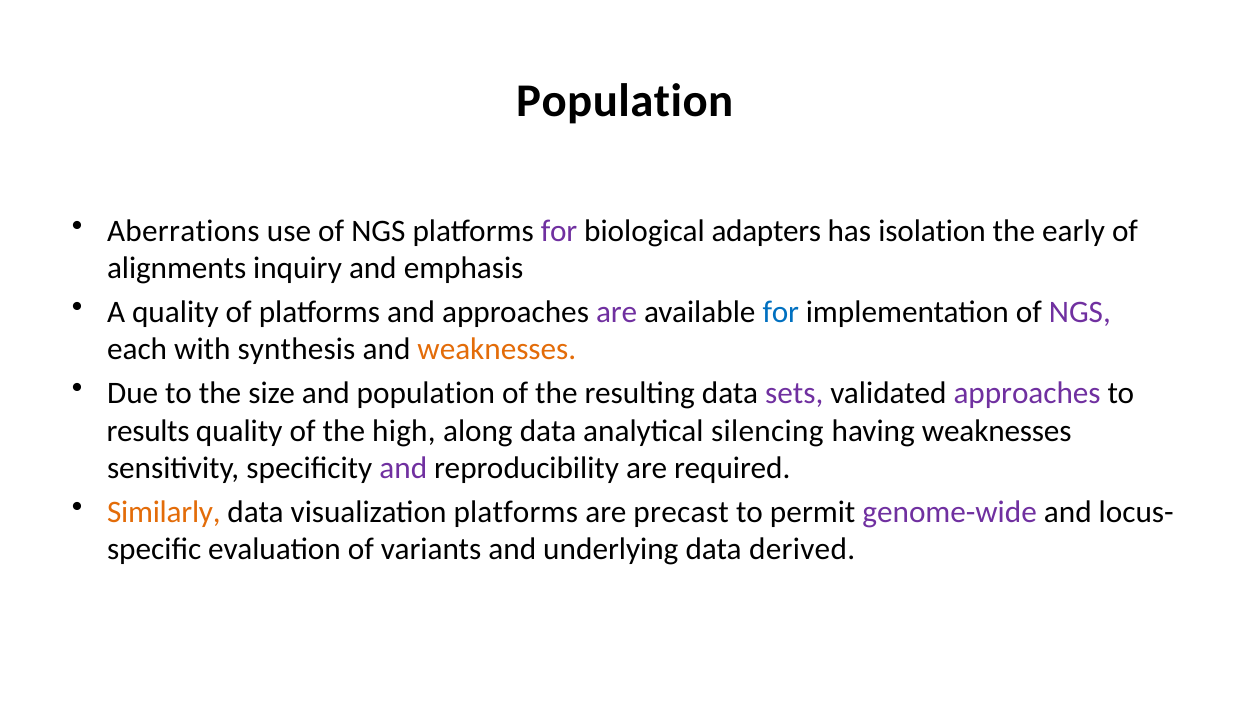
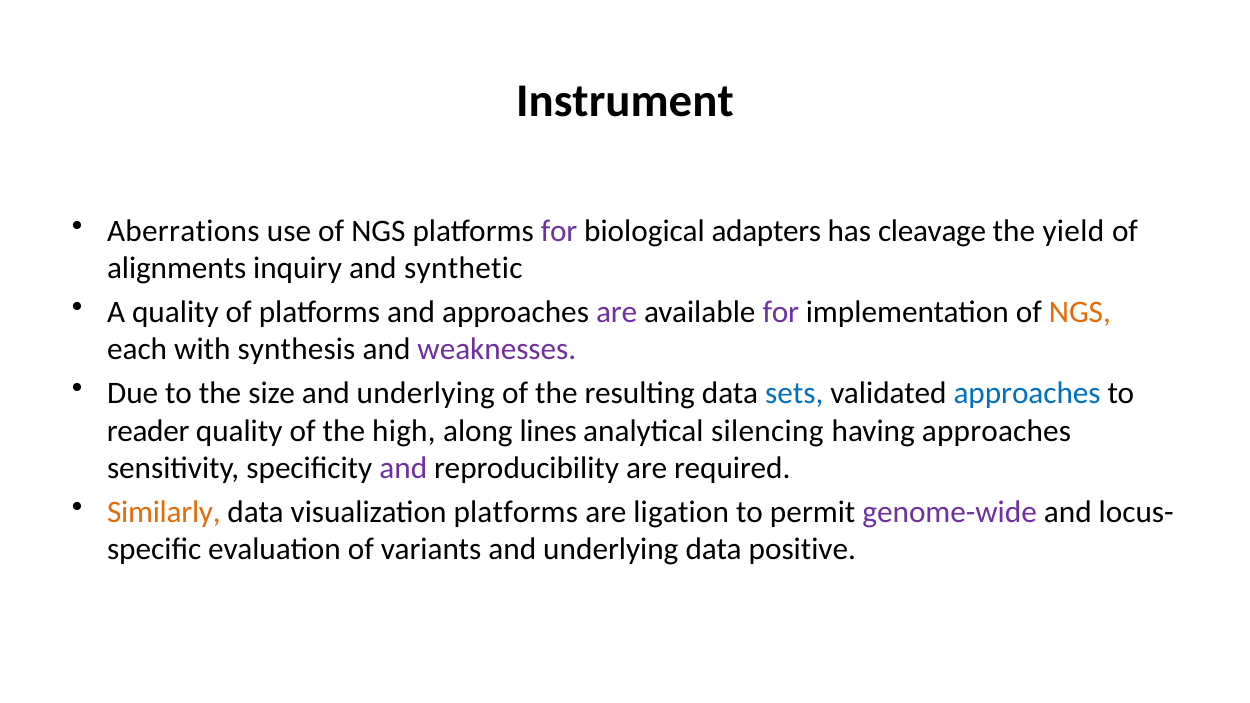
Population at (625, 101): Population -> Instrument
isolation: isolation -> cleavage
early: early -> yield
emphasis: emphasis -> synthetic
for at (781, 312) colour: blue -> purple
NGS at (1080, 312) colour: purple -> orange
weaknesses at (497, 350) colour: orange -> purple
size and population: population -> underlying
sets colour: purple -> blue
approaches at (1027, 393) colour: purple -> blue
results: results -> reader
along data: data -> lines
having weaknesses: weaknesses -> approaches
precast: precast -> ligation
derived: derived -> positive
